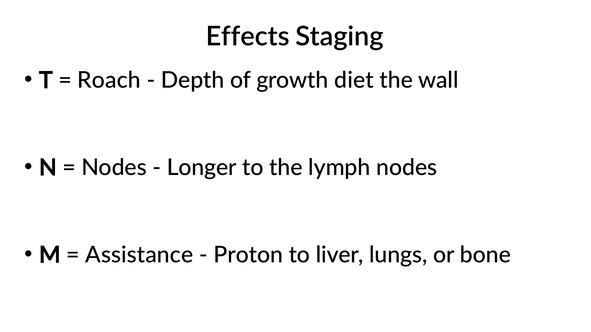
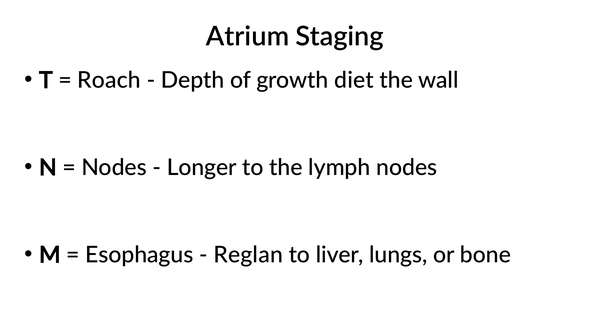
Effects: Effects -> Atrium
Assistance: Assistance -> Esophagus
Proton: Proton -> Reglan
